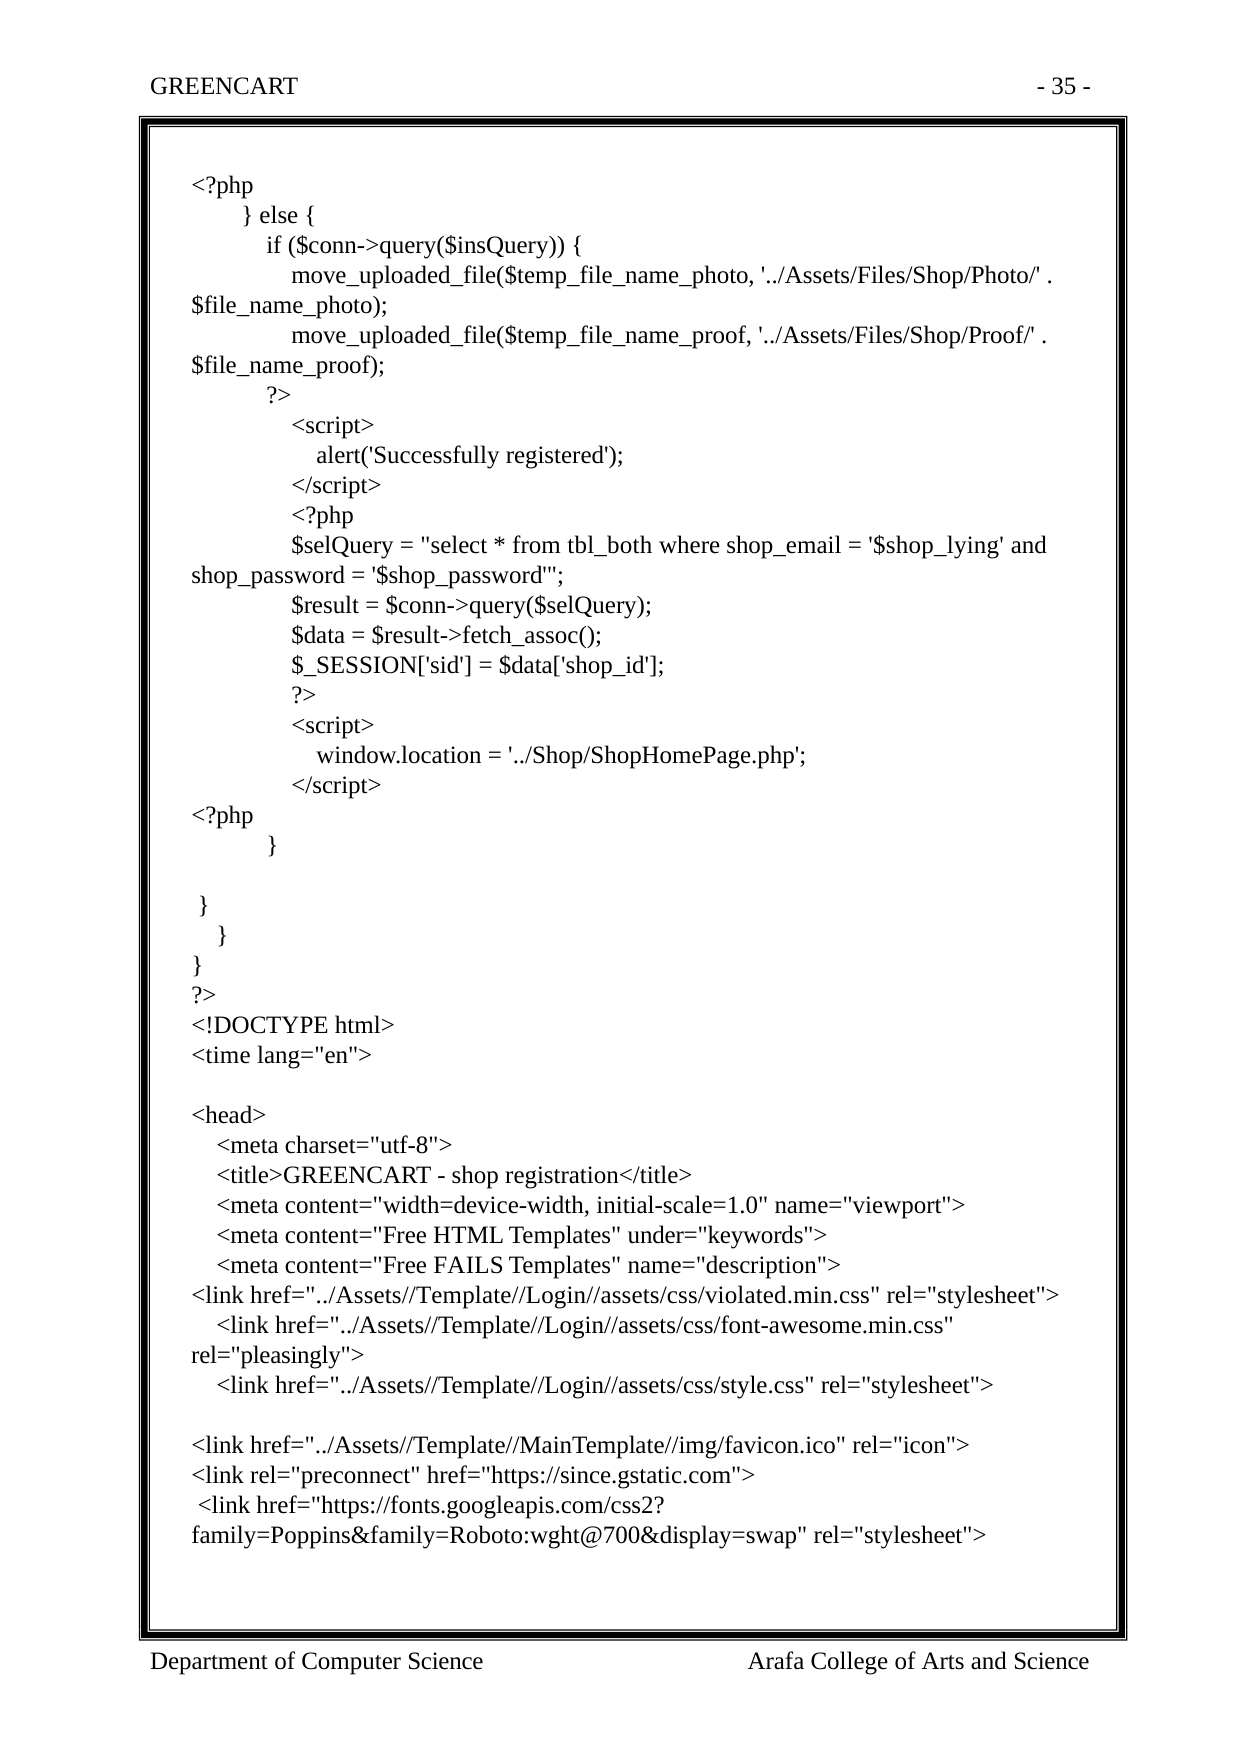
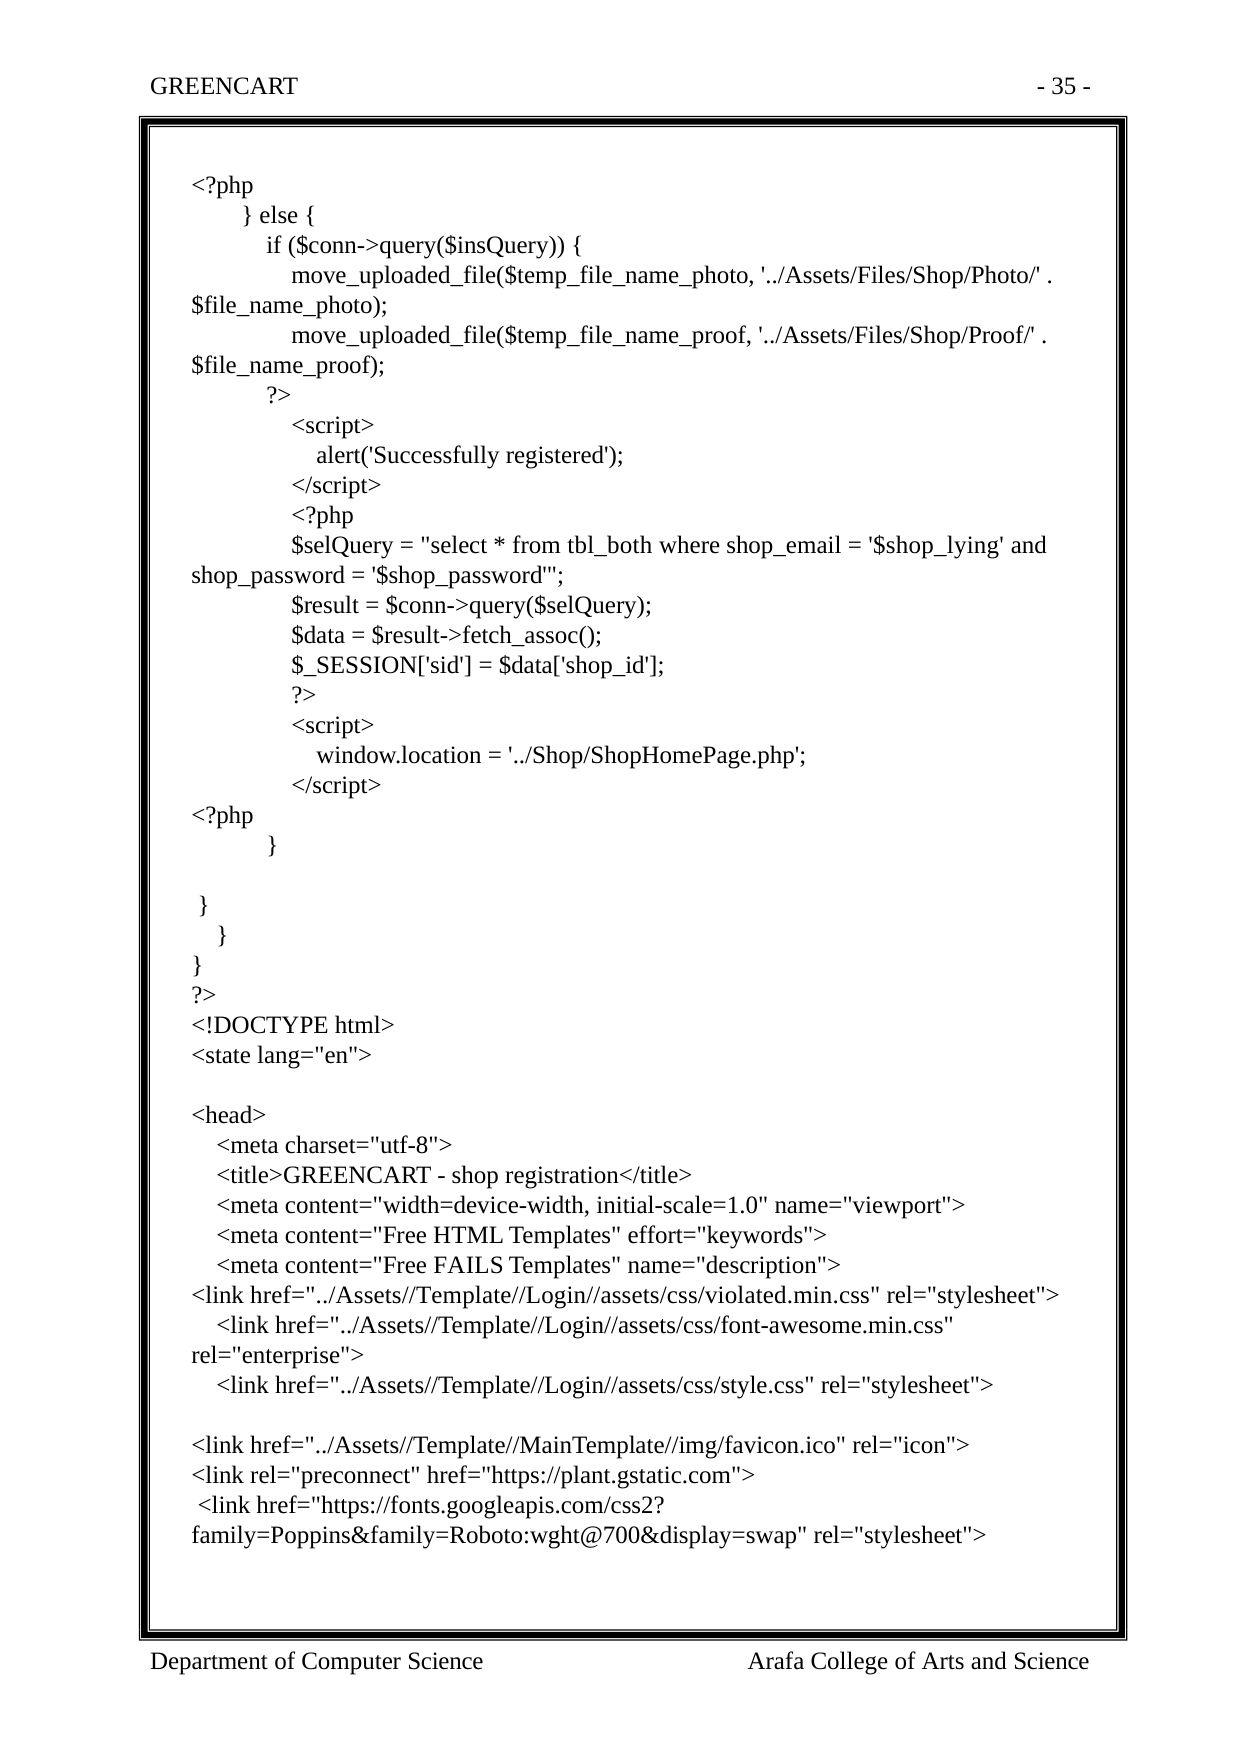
<time: <time -> <state
under="keywords">: under="keywords"> -> effort="keywords">
rel="pleasingly">: rel="pleasingly"> -> rel="enterprise">
href="https://since.gstatic.com">: href="https://since.gstatic.com"> -> href="https://plant.gstatic.com">
